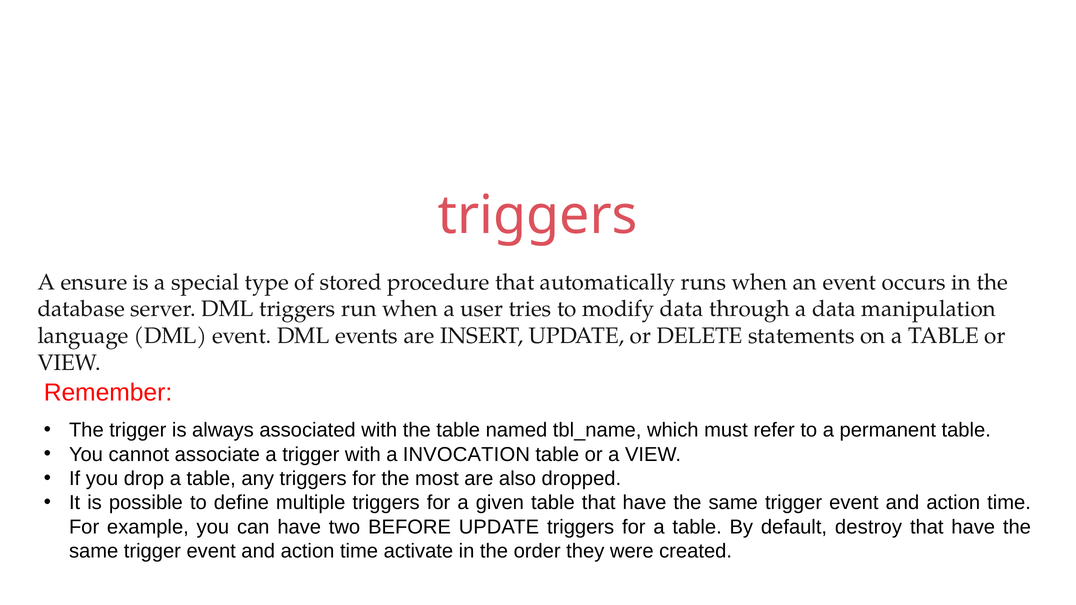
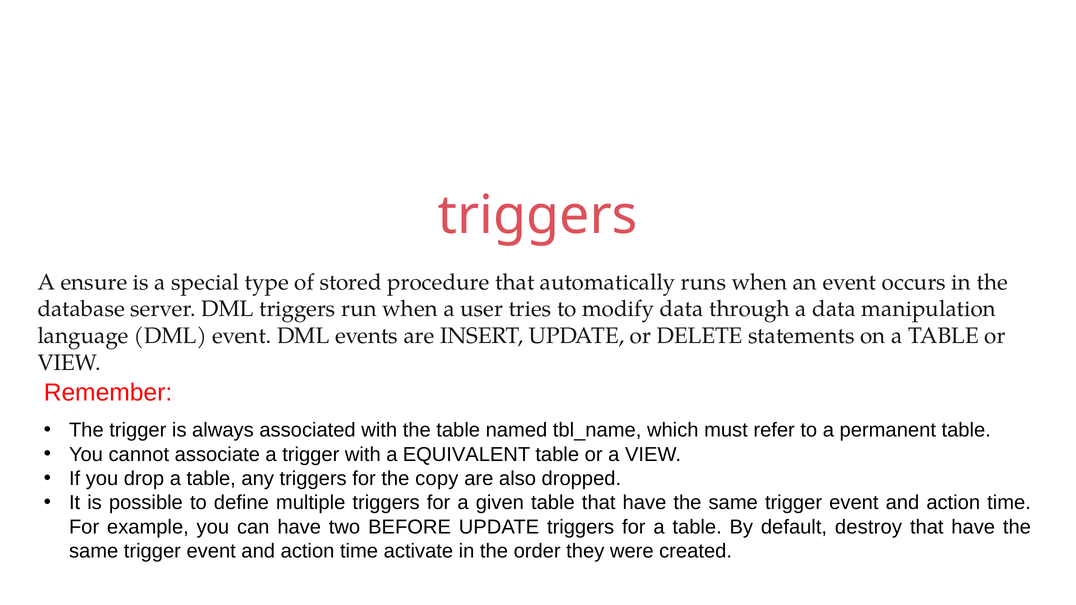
INVOCATION: INVOCATION -> EQUIVALENT
most: most -> copy
